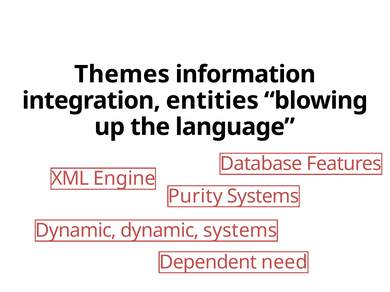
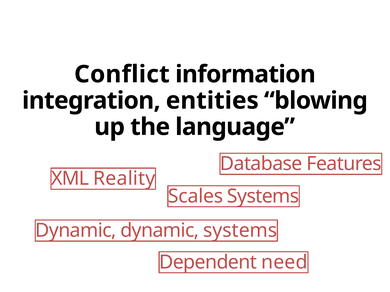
Themes: Themes -> Conflict
Engine: Engine -> Reality
Purity: Purity -> Scales
